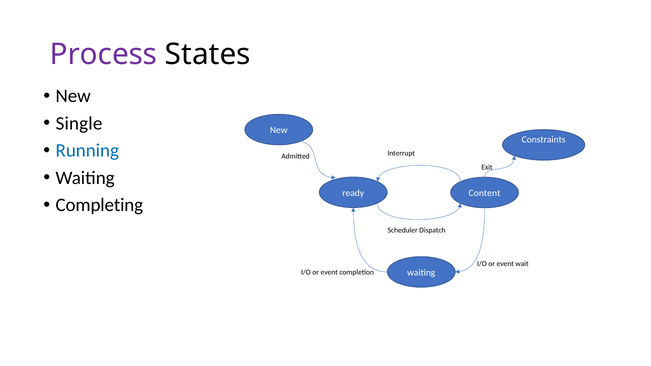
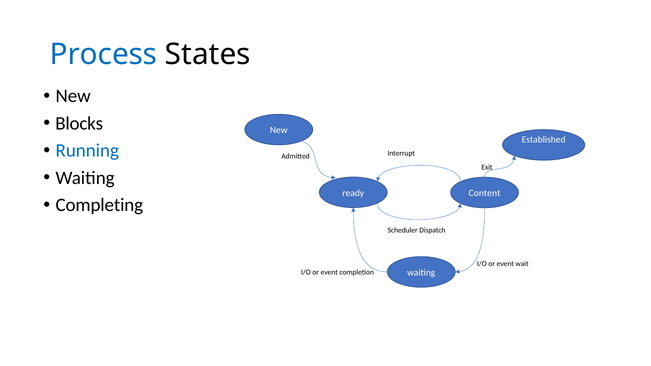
Process colour: purple -> blue
Single: Single -> Blocks
Constraints: Constraints -> Established
